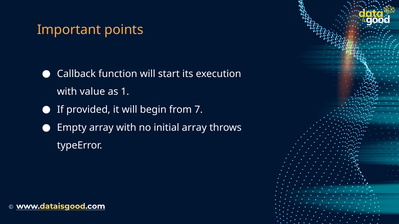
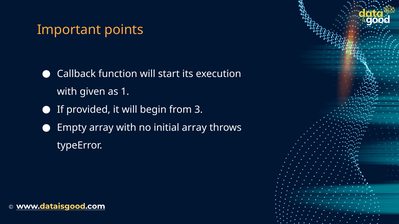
value: value -> given
7: 7 -> 3
